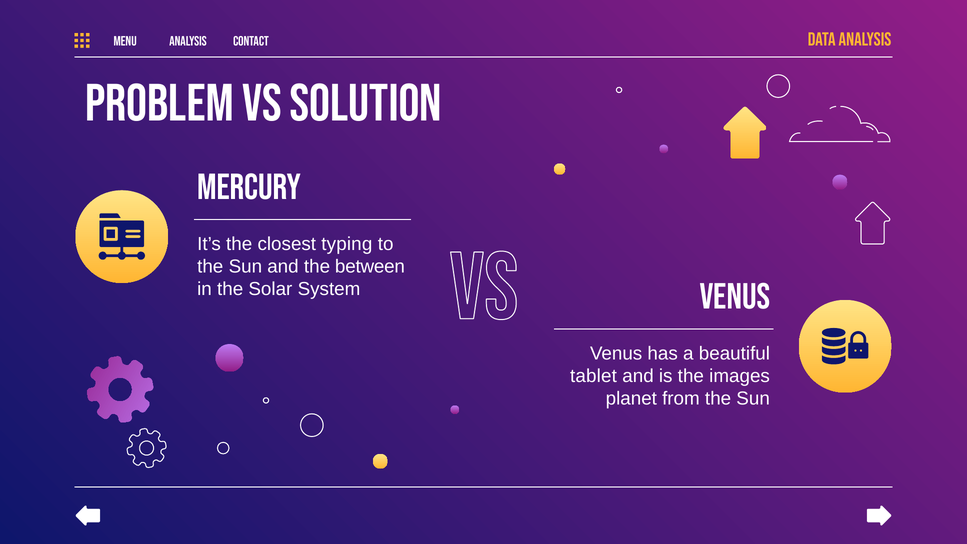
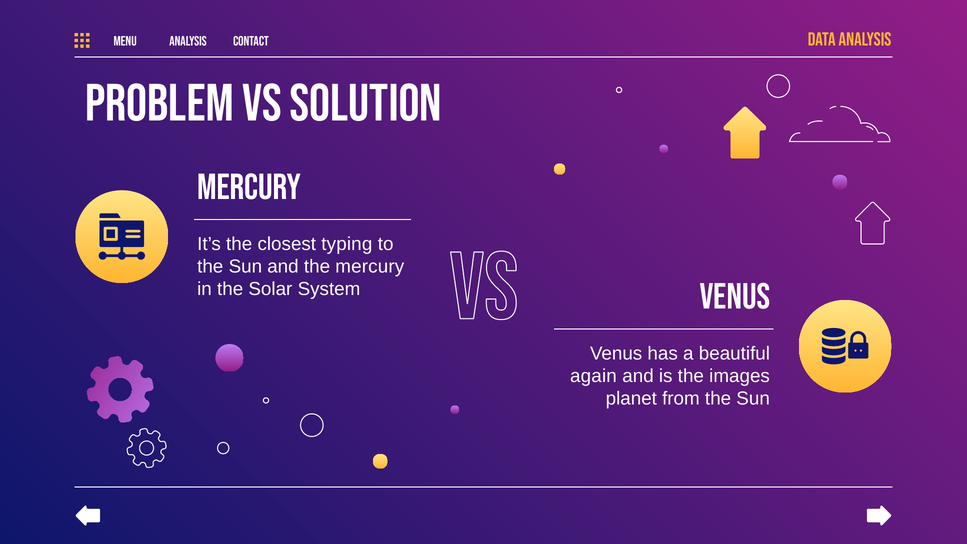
the between: between -> mercury
tablet: tablet -> again
